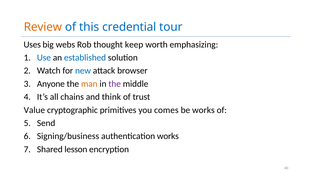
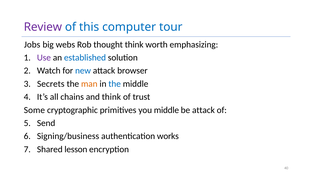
Review colour: orange -> purple
credential: credential -> computer
Uses: Uses -> Jobs
thought keep: keep -> think
Use colour: blue -> purple
Anyone: Anyone -> Secrets
the at (115, 84) colour: purple -> blue
Value: Value -> Some
you comes: comes -> middle
be works: works -> attack
